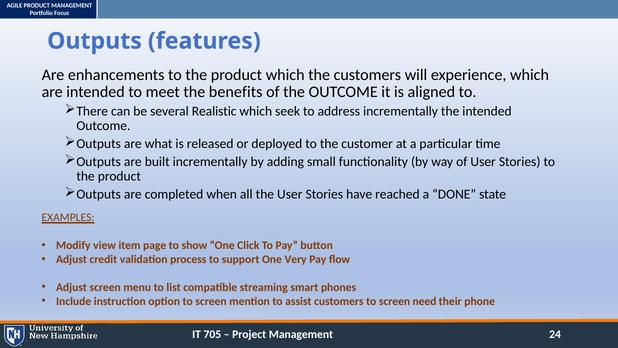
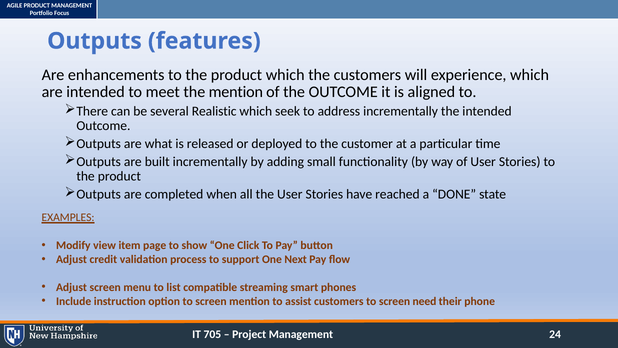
the benefits: benefits -> mention
Very: Very -> Next
